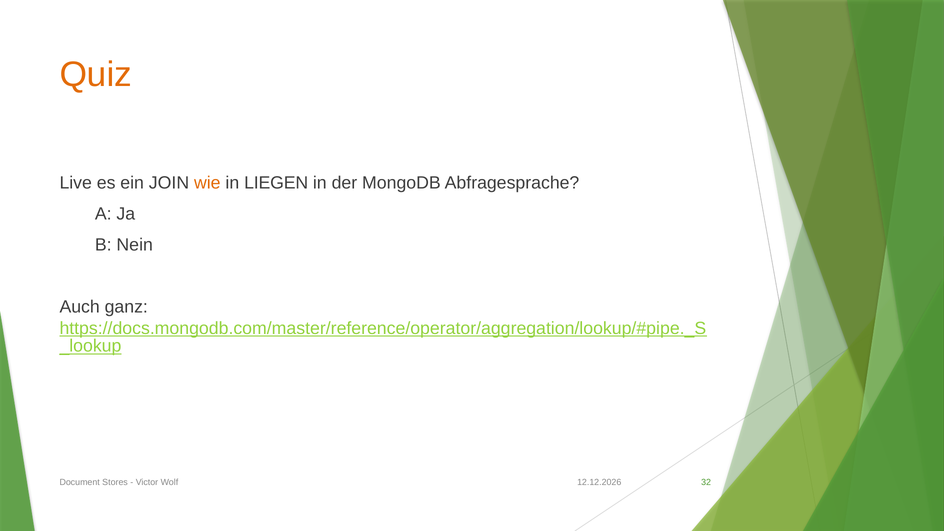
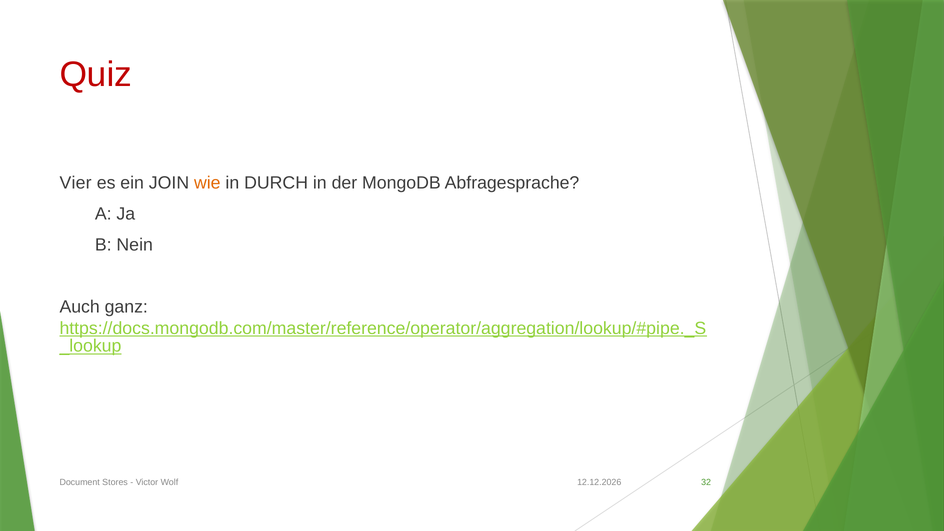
Quiz colour: orange -> red
Live: Live -> Vier
LIEGEN: LIEGEN -> DURCH
